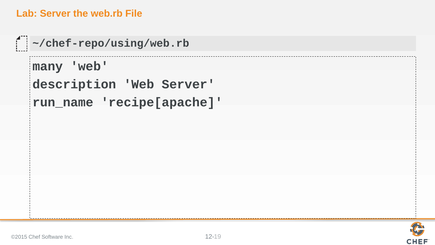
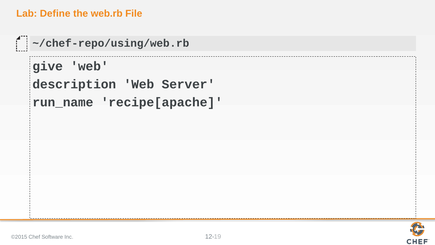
Lab Server: Server -> Define
many: many -> give
